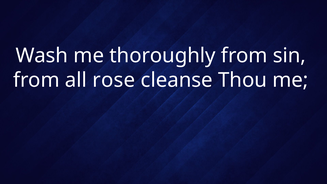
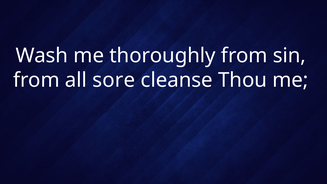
rose: rose -> sore
